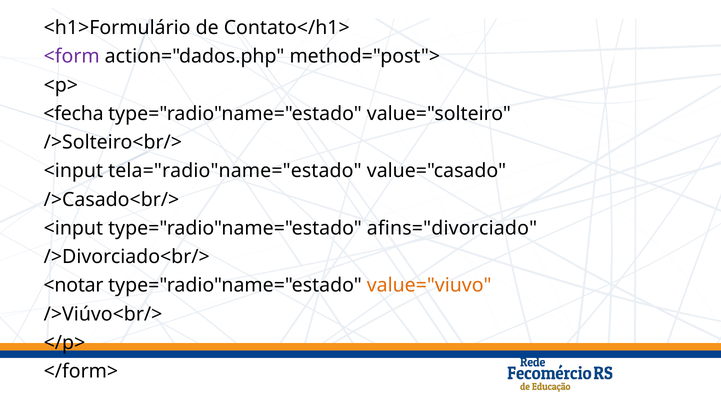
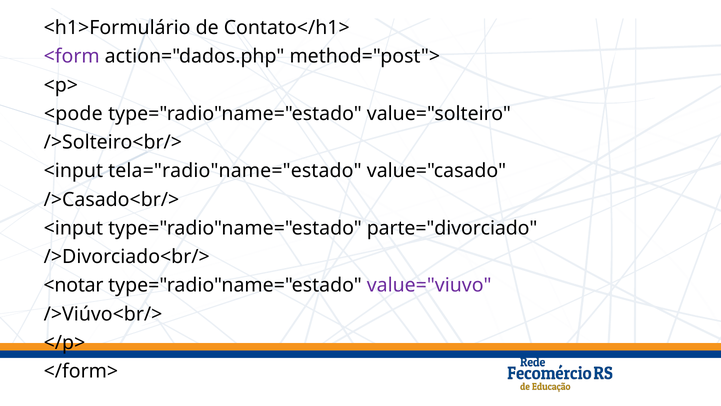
<fecha: <fecha -> <pode
afins="divorciado: afins="divorciado -> parte="divorciado
value="viuvo colour: orange -> purple
